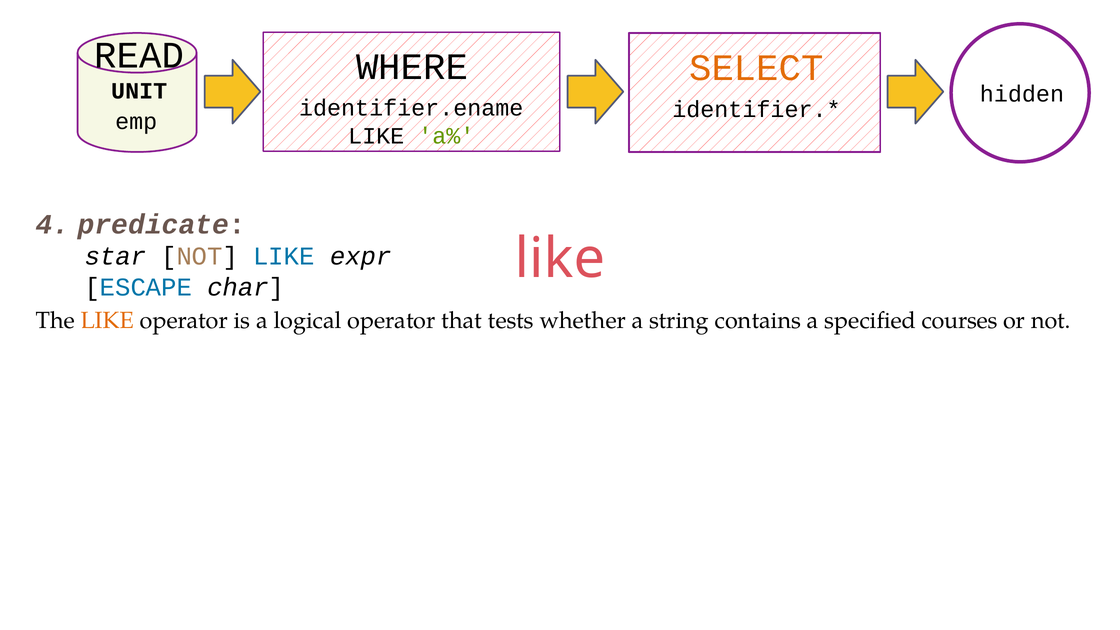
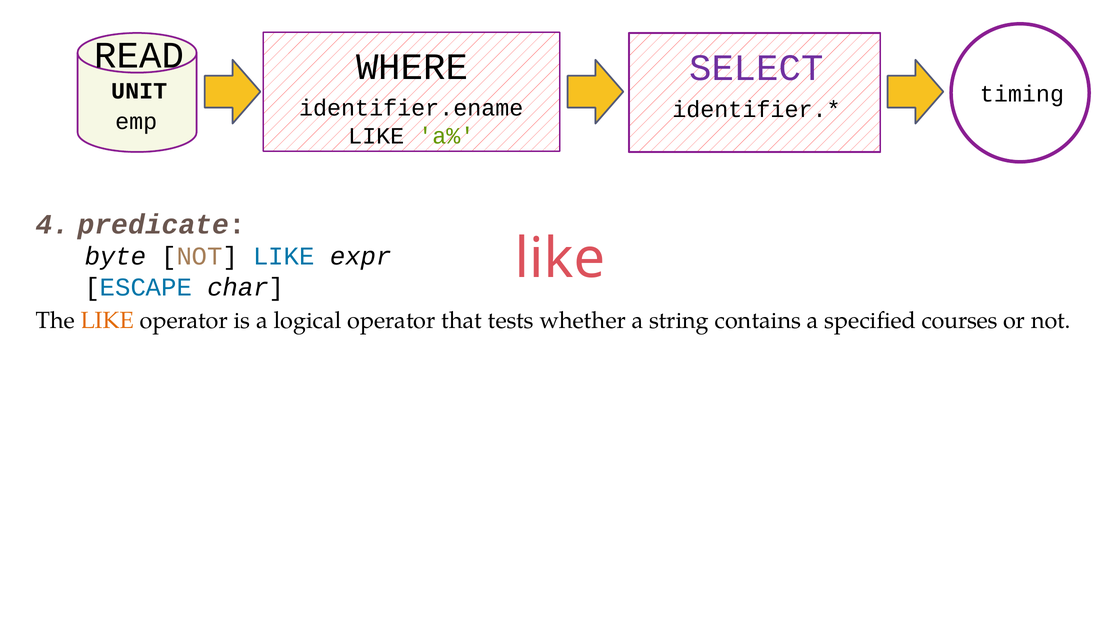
SELECT colour: orange -> purple
hidden: hidden -> timing
star: star -> byte
